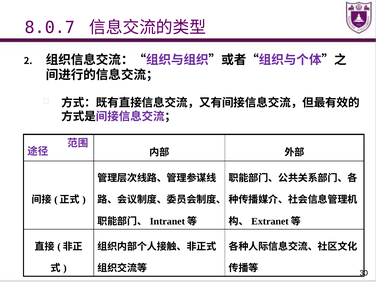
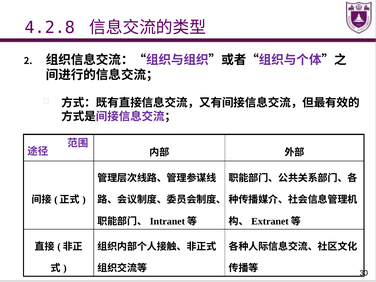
8.0.7: 8.0.7 -> 4.2.8
